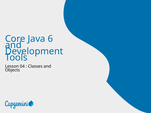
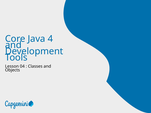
6: 6 -> 4
